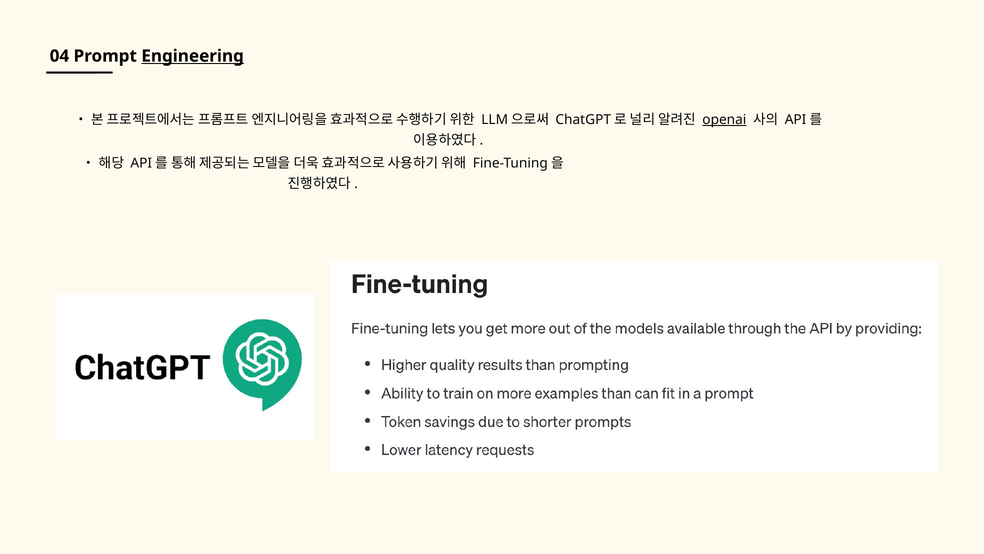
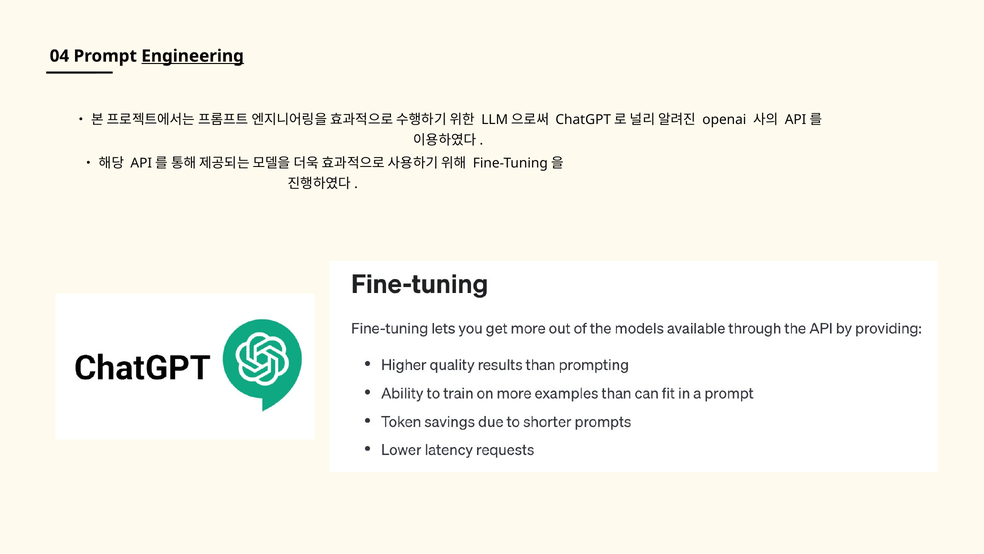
openai underline: present -> none
